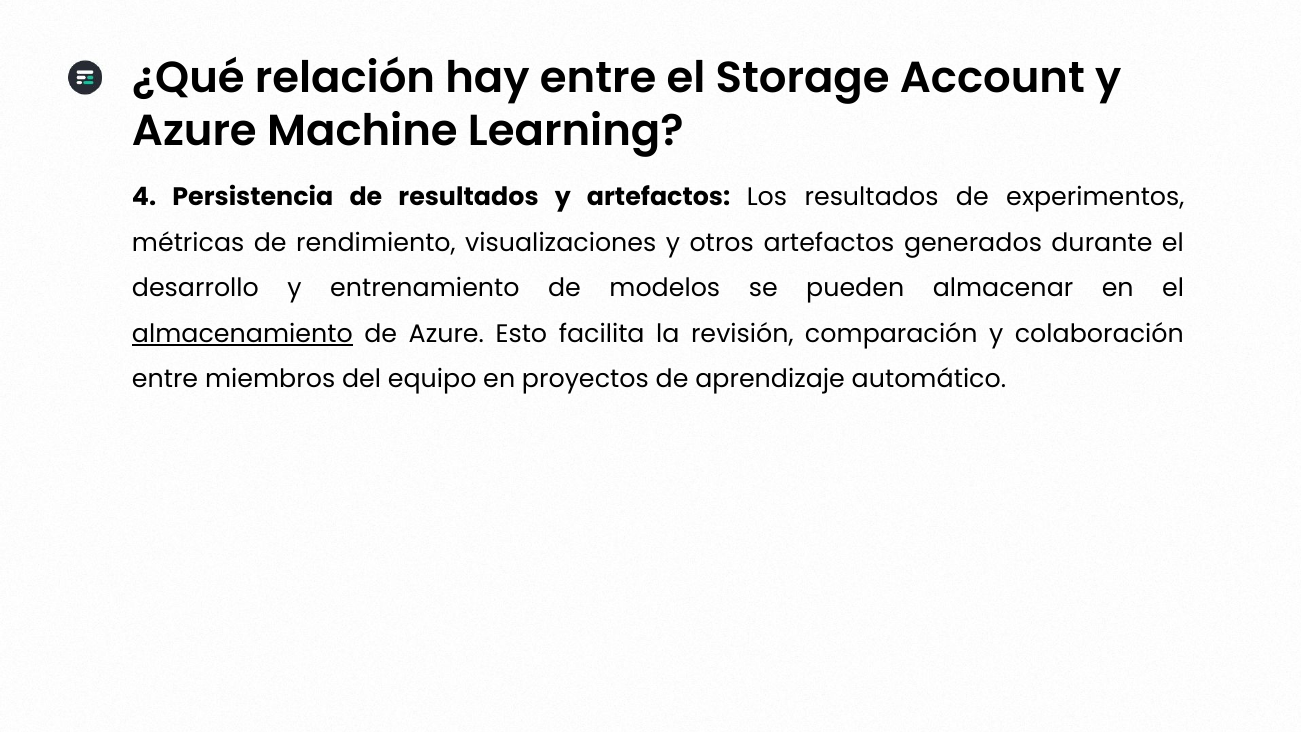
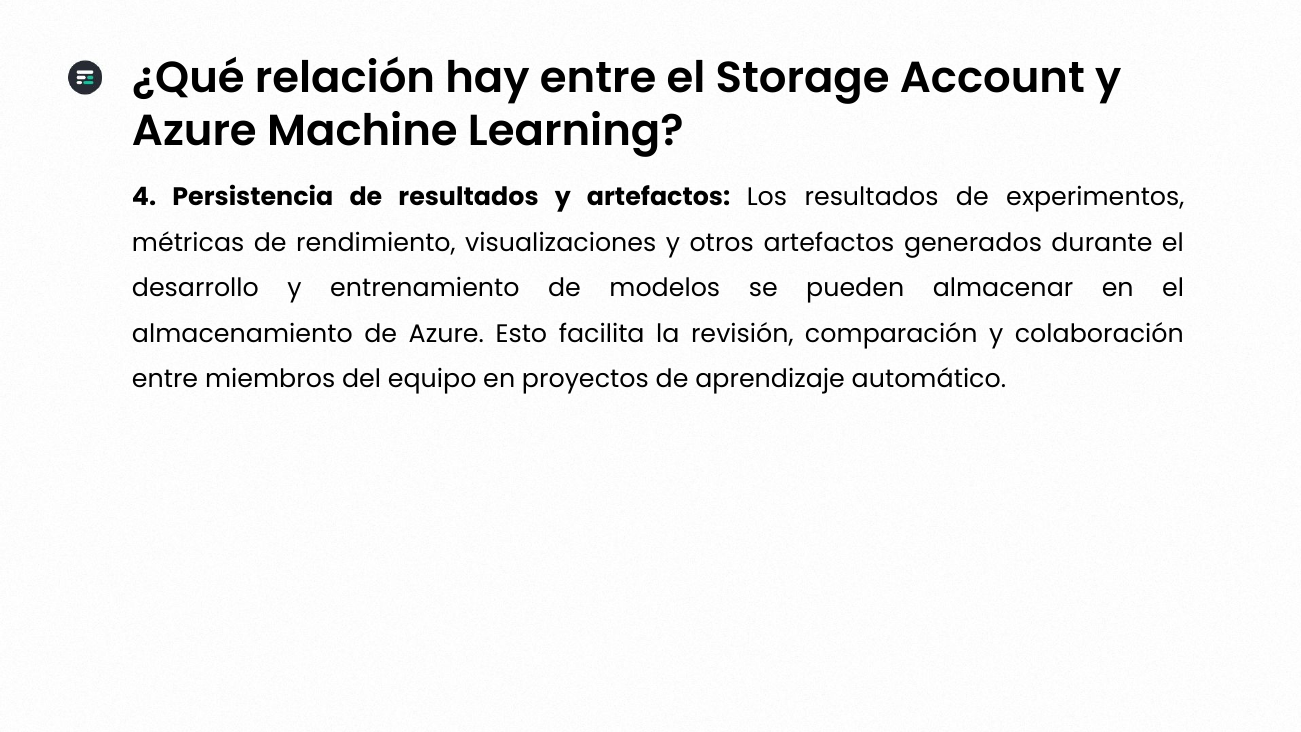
almacenamiento underline: present -> none
